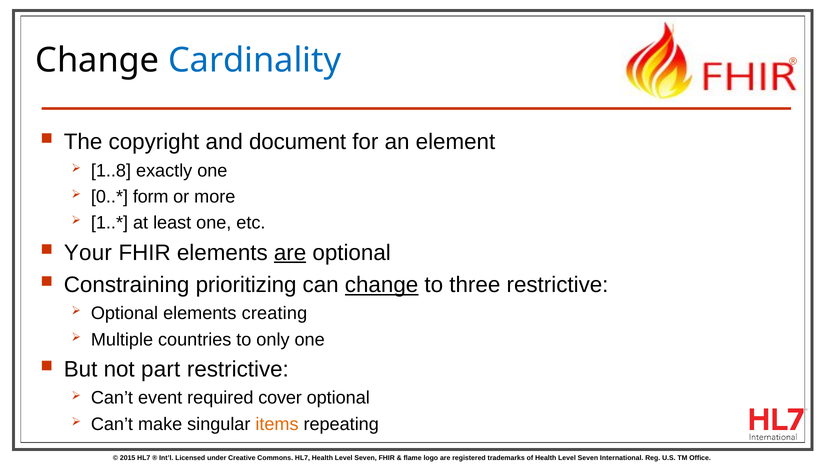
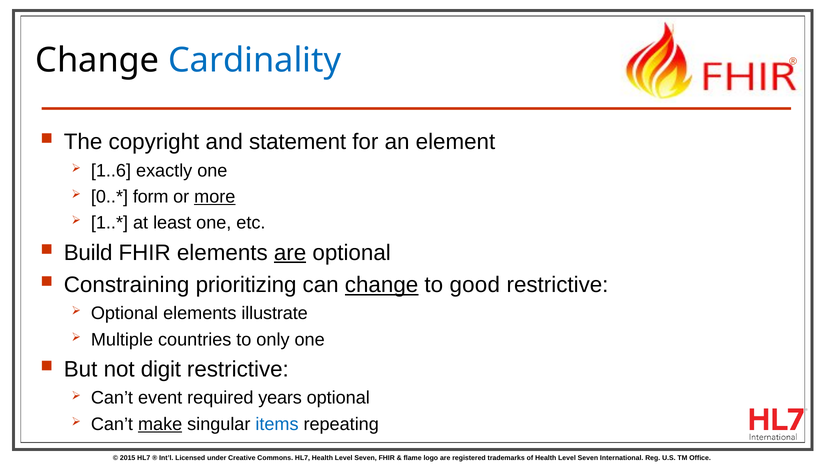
document: document -> statement
1..8: 1..8 -> 1..6
more underline: none -> present
Your: Your -> Build
three: three -> good
creating: creating -> illustrate
part: part -> digit
cover: cover -> years
make underline: none -> present
items colour: orange -> blue
